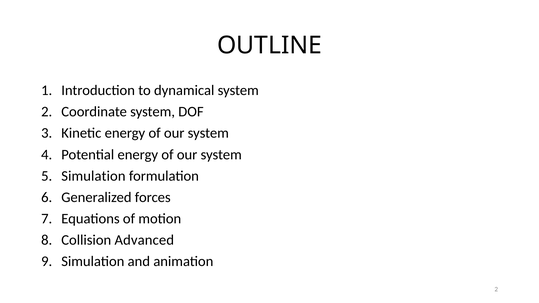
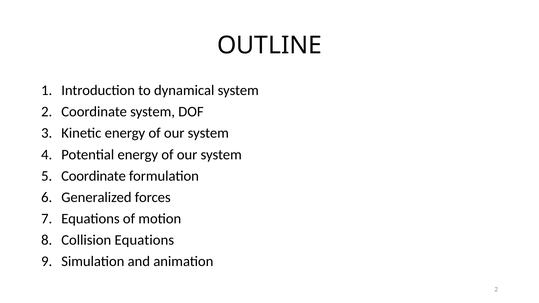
Simulation at (93, 176): Simulation -> Coordinate
Collision Advanced: Advanced -> Equations
